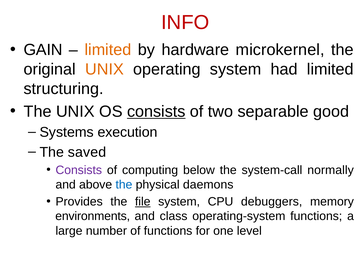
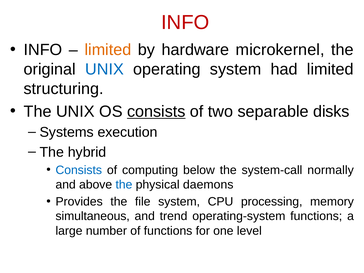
GAIN at (43, 50): GAIN -> INFO
UNIX at (104, 69) colour: orange -> blue
good: good -> disks
saved: saved -> hybrid
Consists at (79, 170) colour: purple -> blue
file underline: present -> none
debuggers: debuggers -> processing
environments: environments -> simultaneous
class: class -> trend
